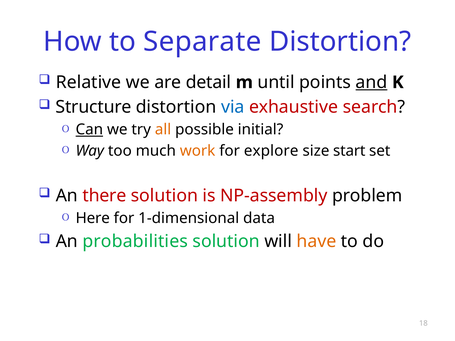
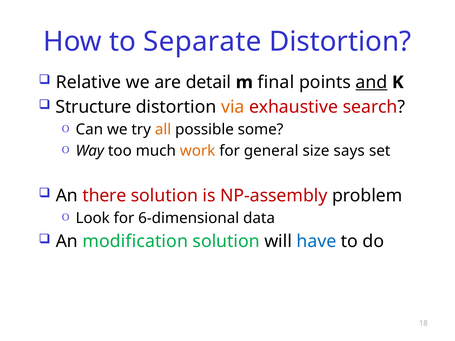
until: until -> final
via colour: blue -> orange
Can underline: present -> none
initial: initial -> some
explore: explore -> general
start: start -> says
Here: Here -> Look
1-dimensional: 1-dimensional -> 6-dimensional
probabilities: probabilities -> modification
have colour: orange -> blue
